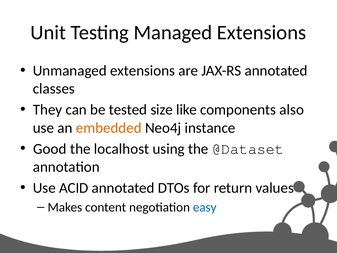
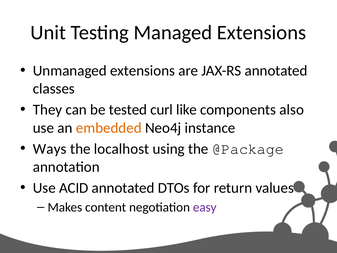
size: size -> curl
Good: Good -> Ways
@Dataset: @Dataset -> @Package
easy colour: blue -> purple
